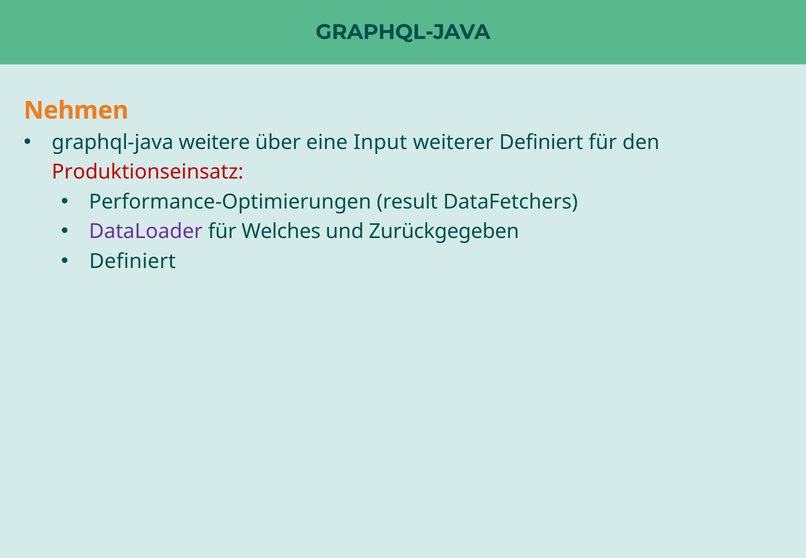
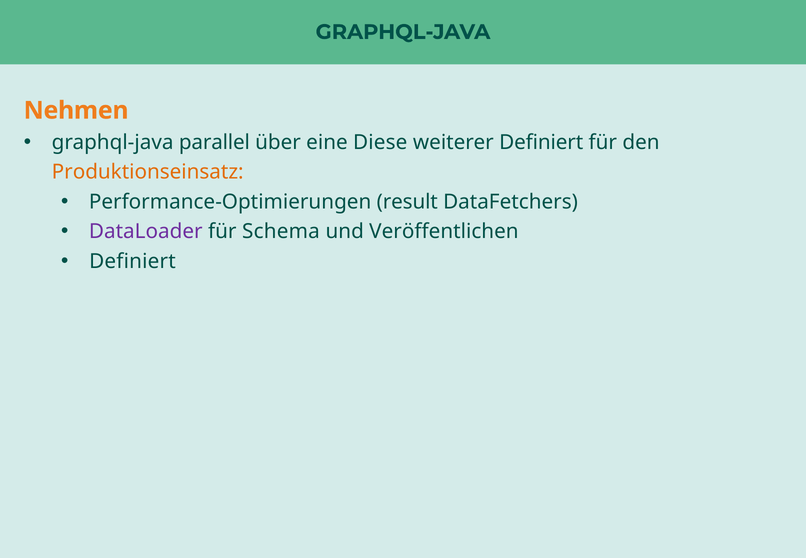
weitere: weitere -> parallel
Input: Input -> Diese
Produktionseinsatz colour: red -> orange
Welches: Welches -> Schema
Zurückgegeben: Zurückgegeben -> Veröffentlichen
